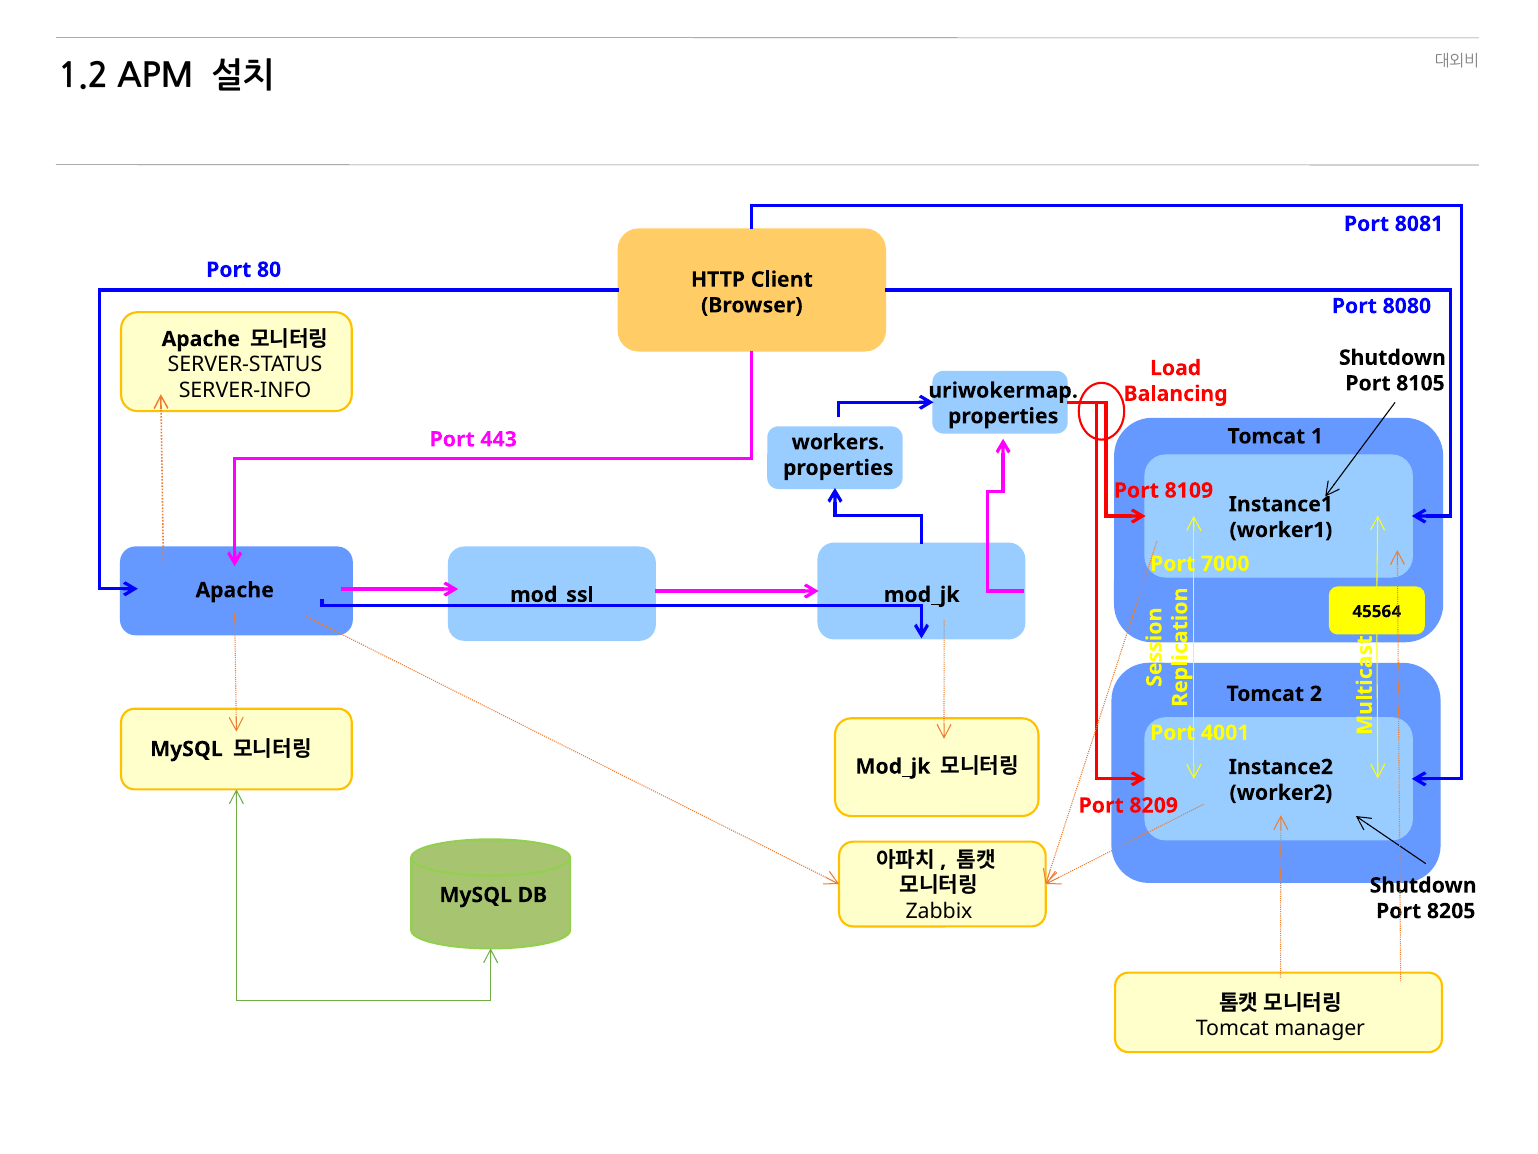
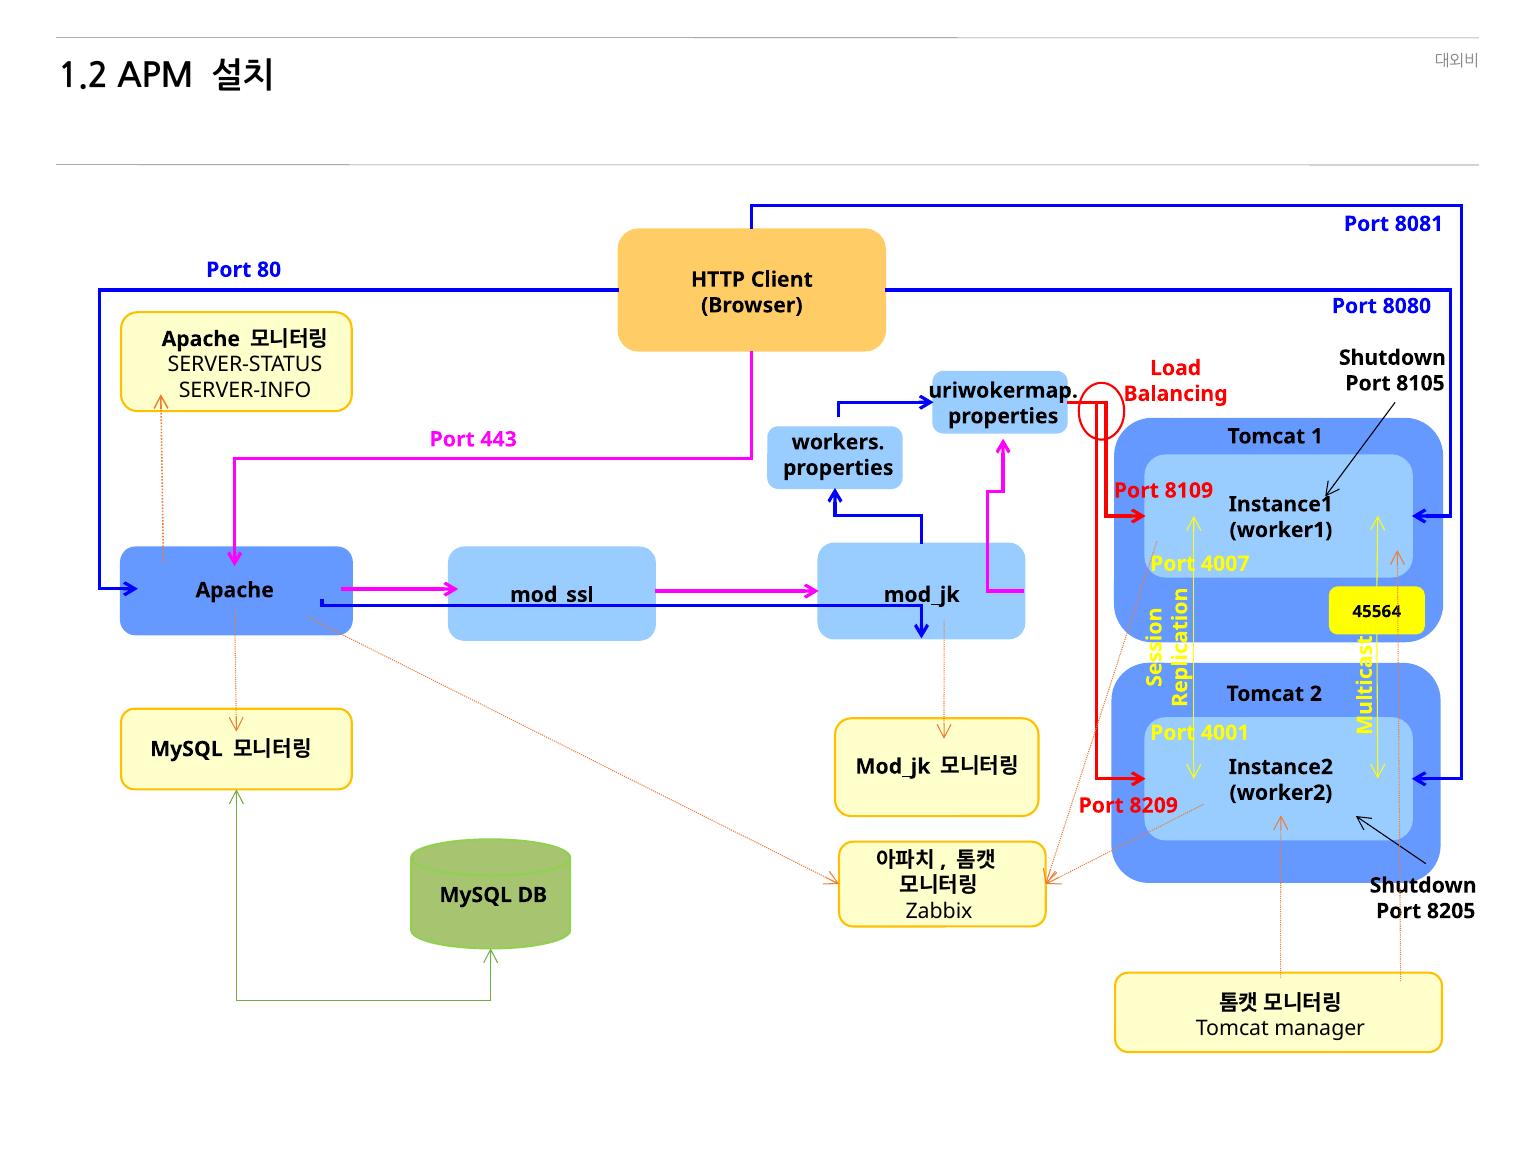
7000: 7000 -> 4007
